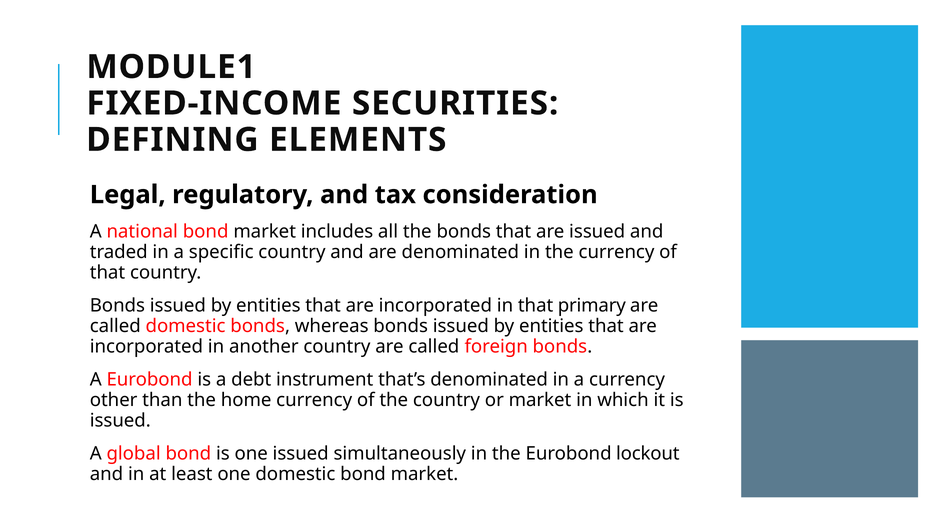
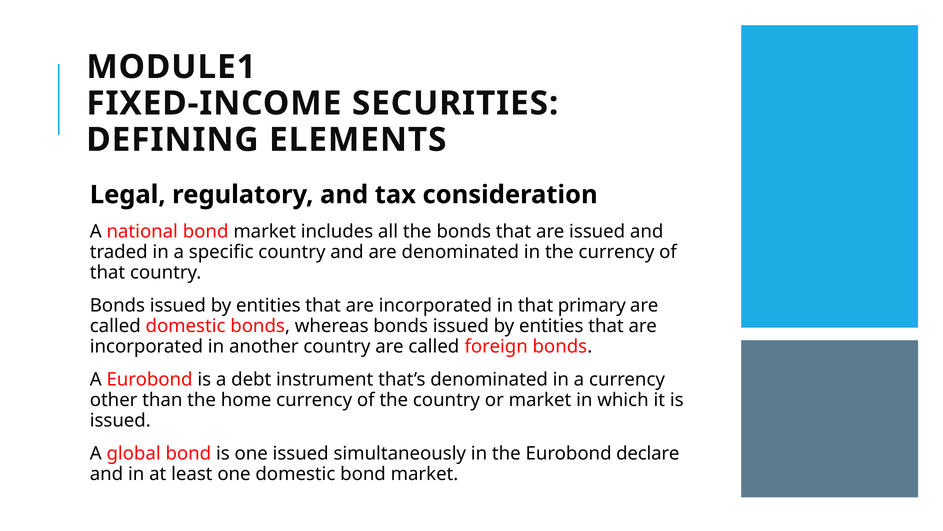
lockout: lockout -> declare
